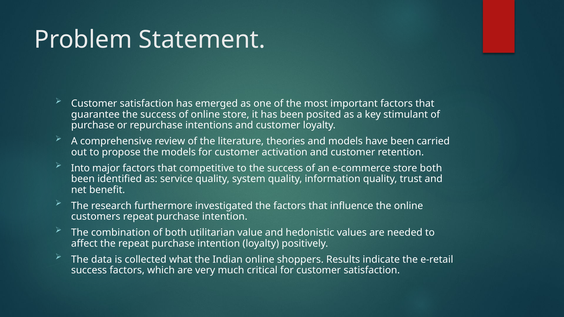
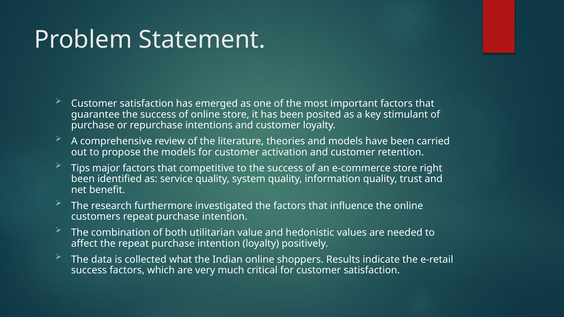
Into: Into -> Tips
store both: both -> right
